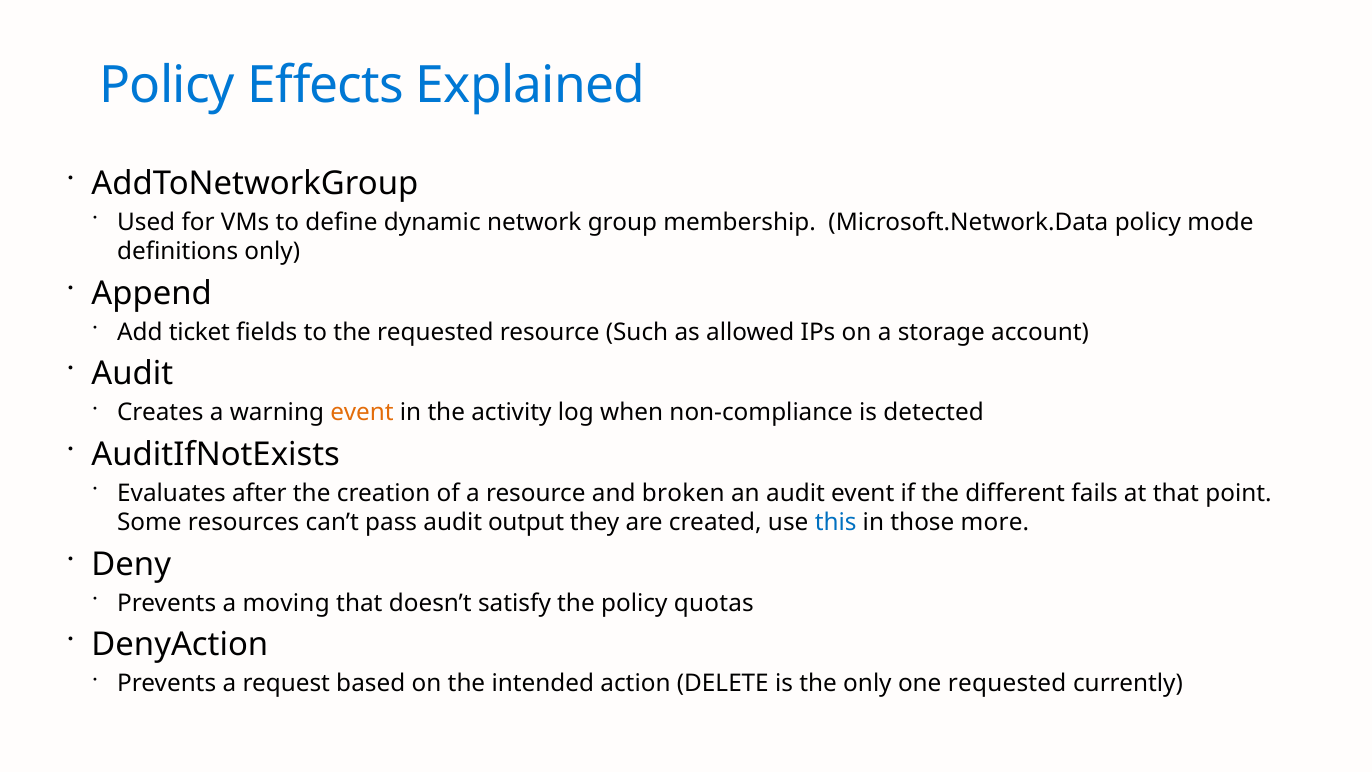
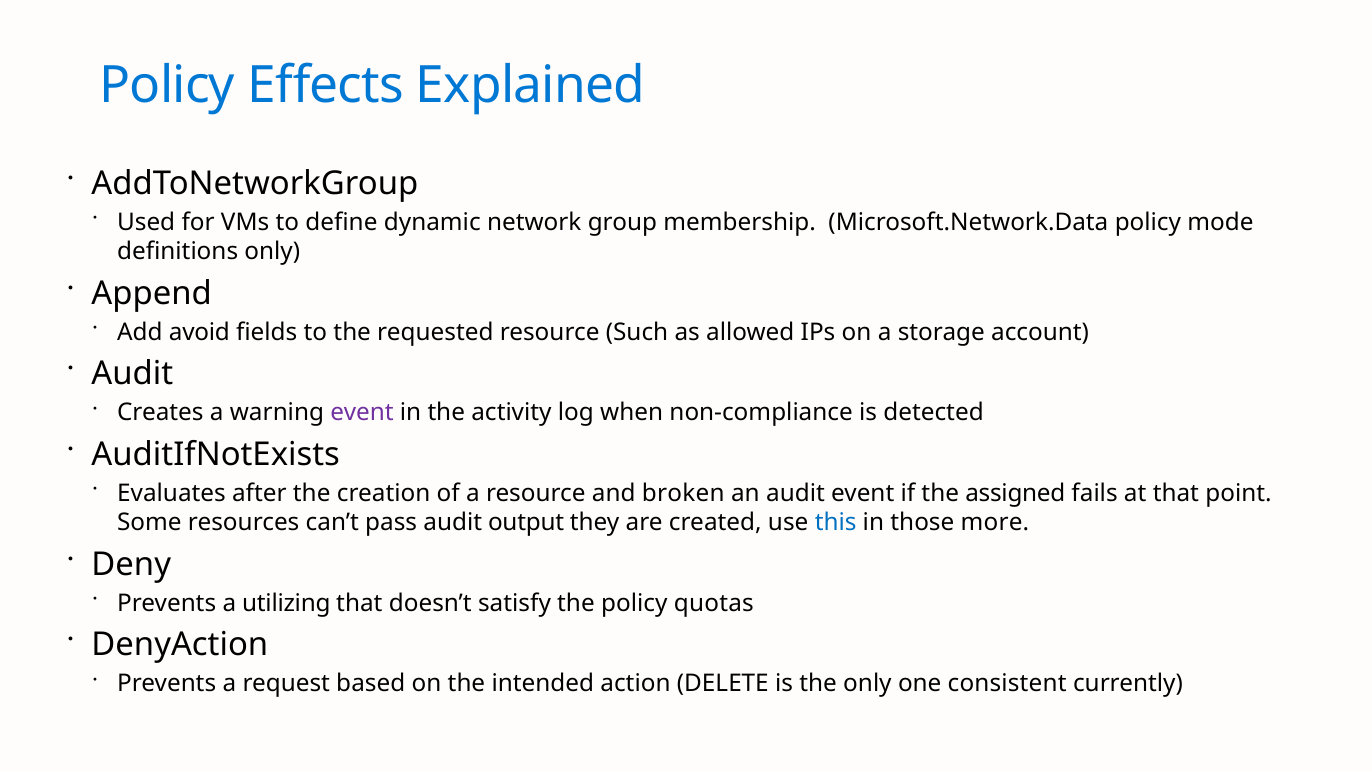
ticket: ticket -> avoid
event at (362, 413) colour: orange -> purple
different: different -> assigned
moving: moving -> utilizing
one requested: requested -> consistent
